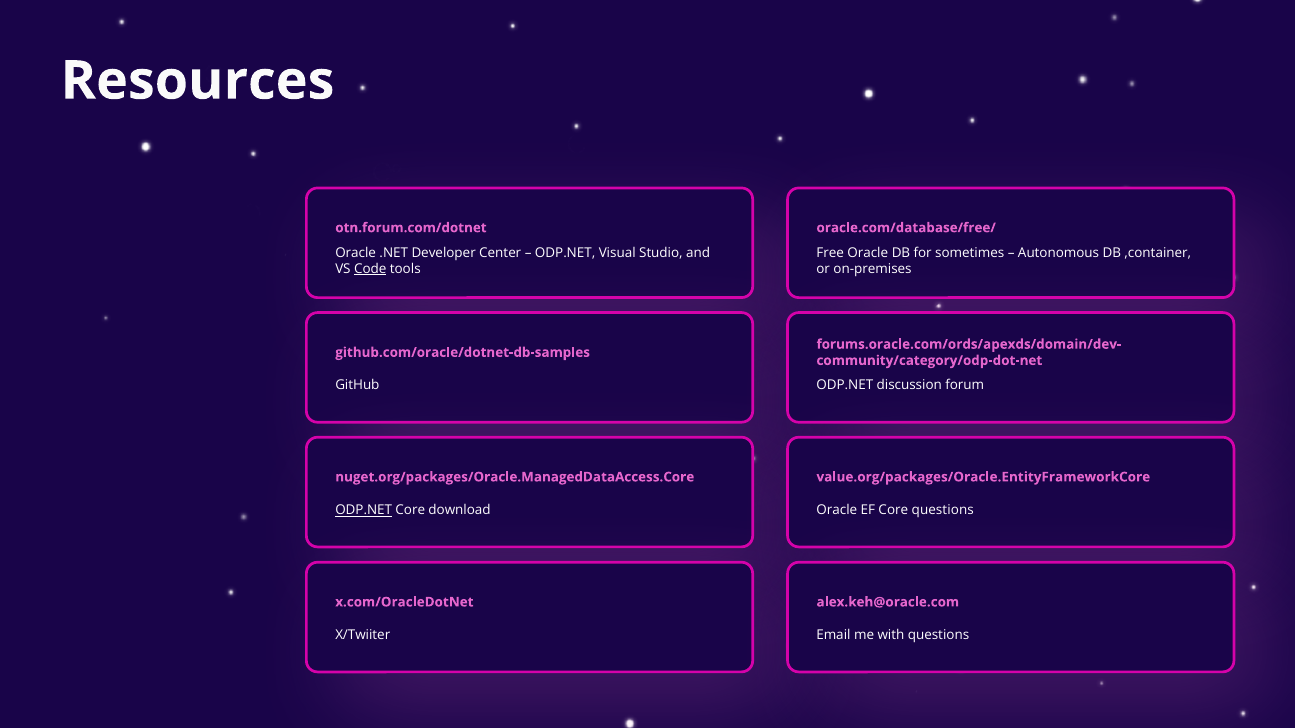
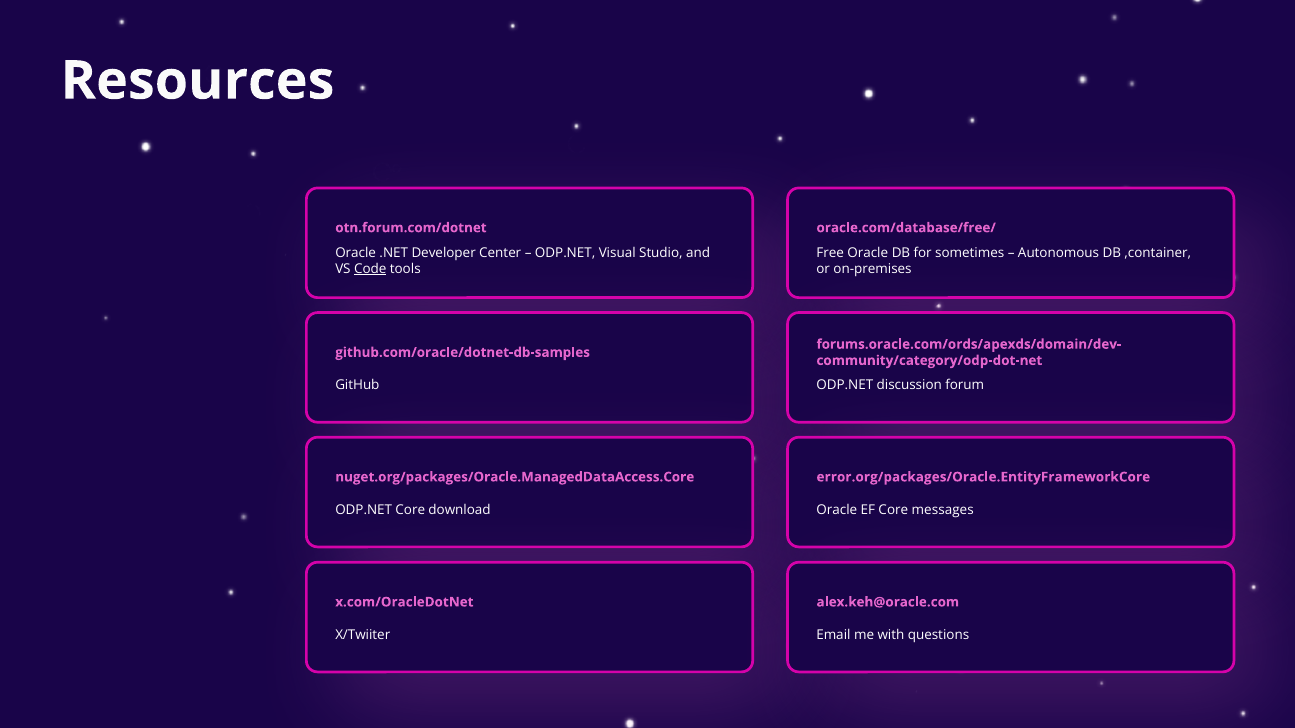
value.org/packages/Oracle.EntityFrameworkCore: value.org/packages/Oracle.EntityFrameworkCore -> error.org/packages/Oracle.EntityFrameworkCore
ODP.NET at (364, 510) underline: present -> none
Core questions: questions -> messages
